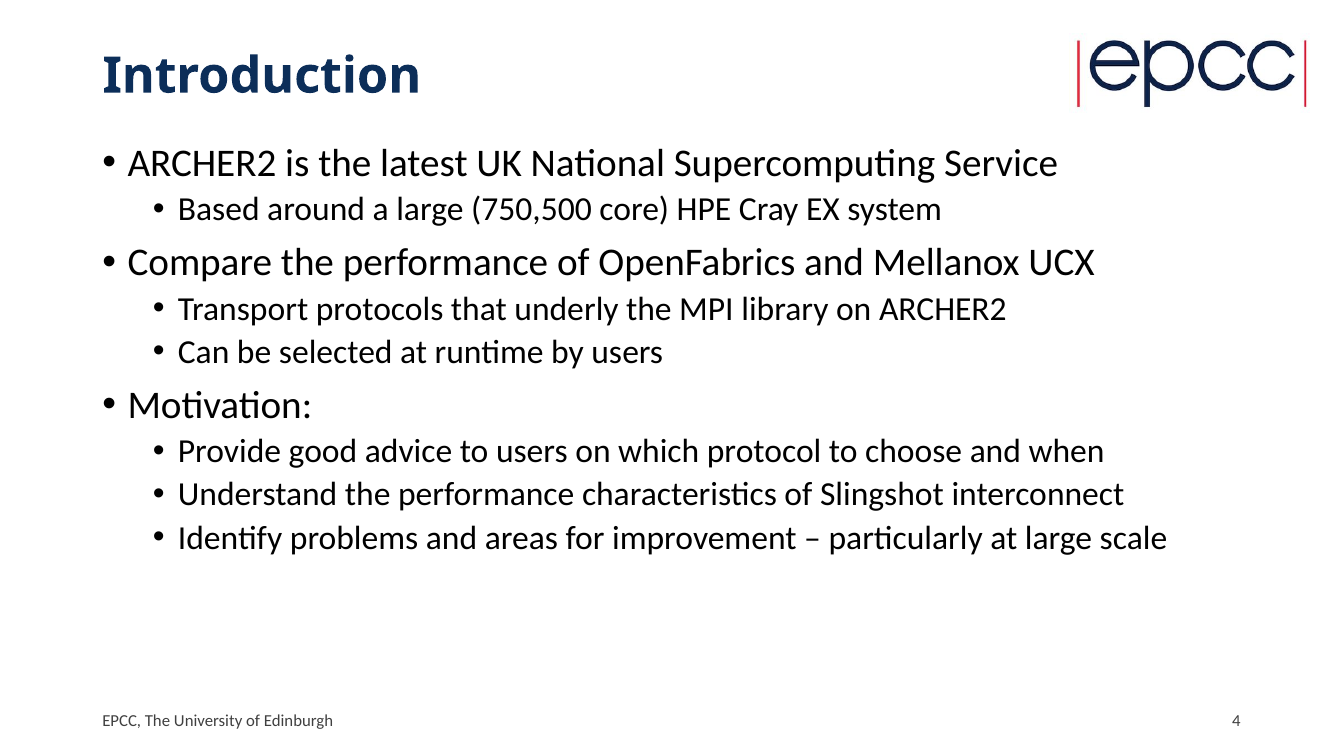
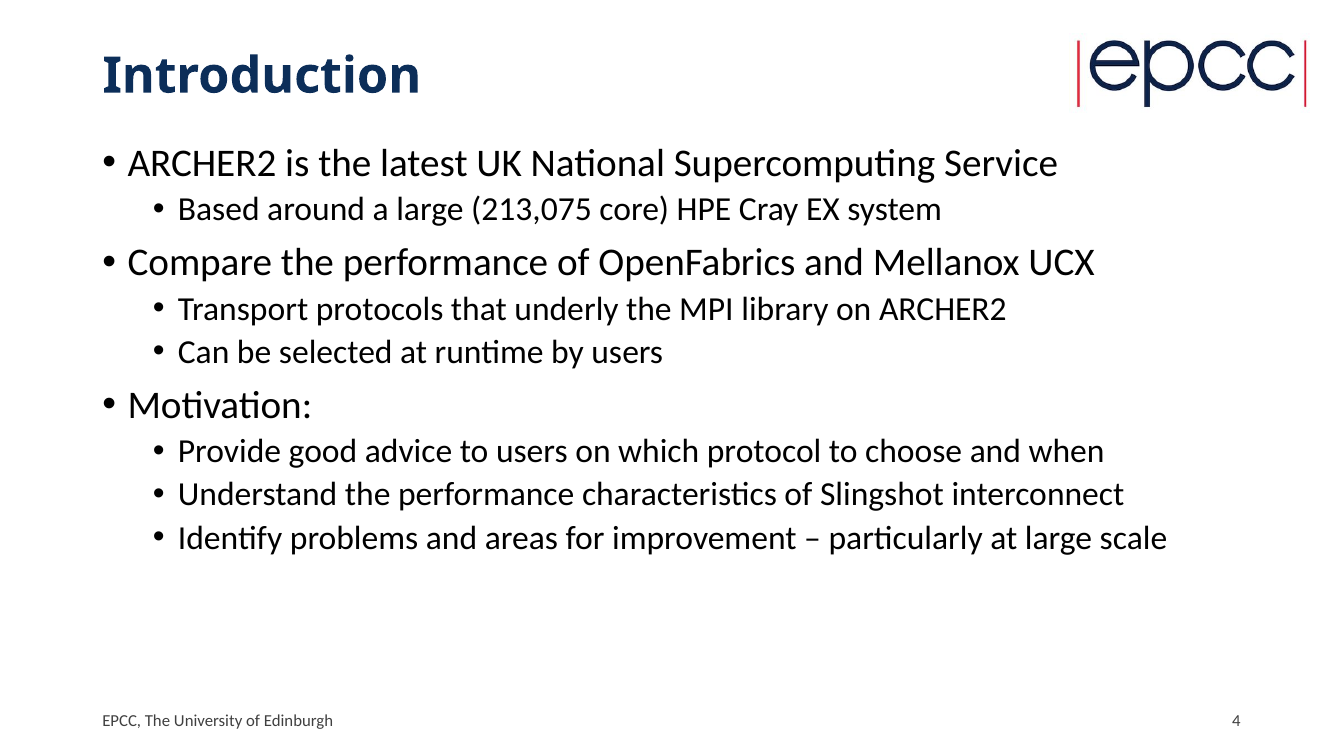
750,500: 750,500 -> 213,075
